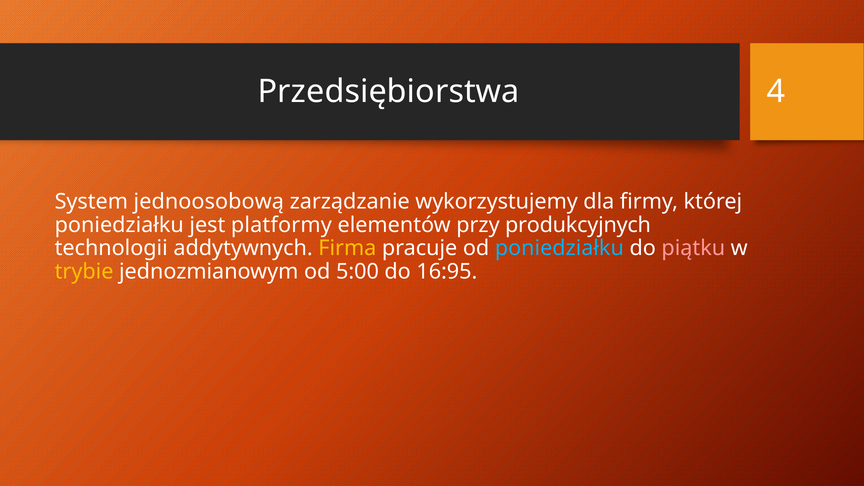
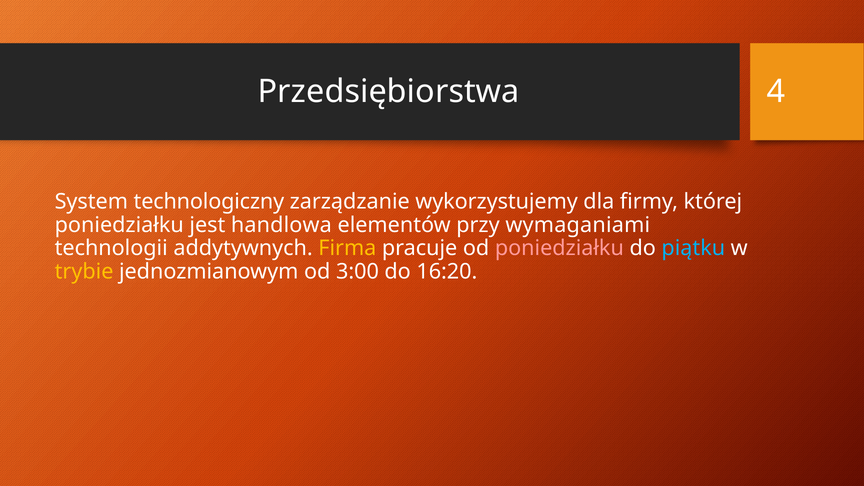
jednoosobową: jednoosobową -> technologiczny
platformy: platformy -> handlowa
produkcyjnych: produkcyjnych -> wymaganiami
poniedziałku at (559, 248) colour: light blue -> pink
piątku colour: pink -> light blue
5:00: 5:00 -> 3:00
16:95: 16:95 -> 16:20
